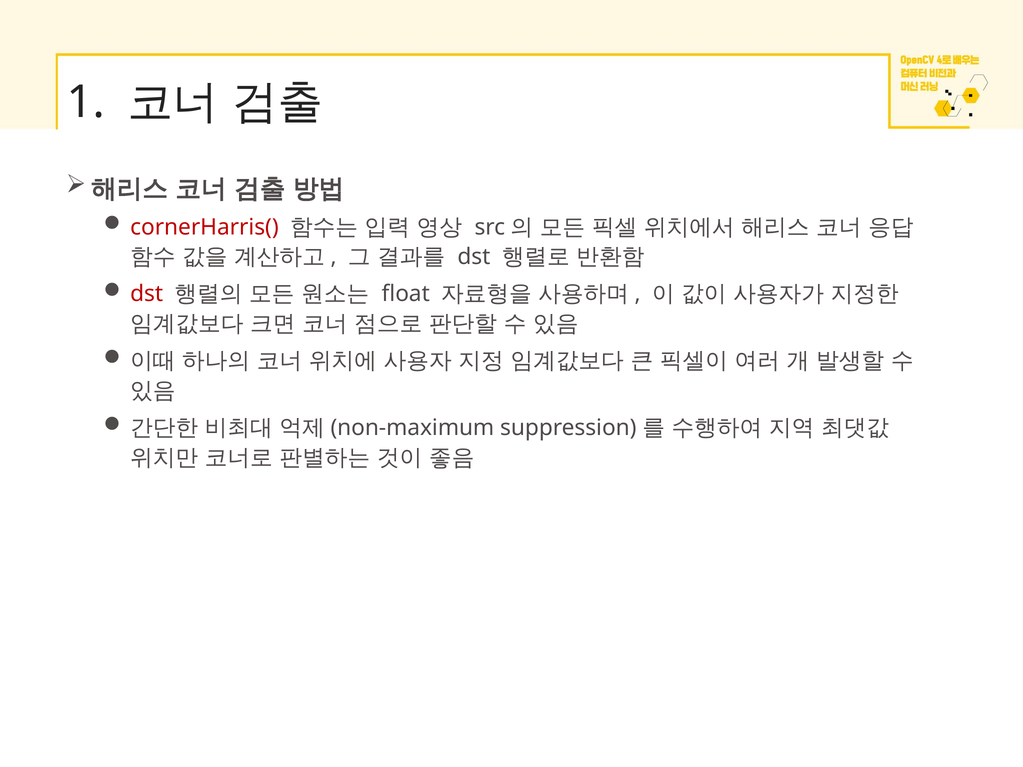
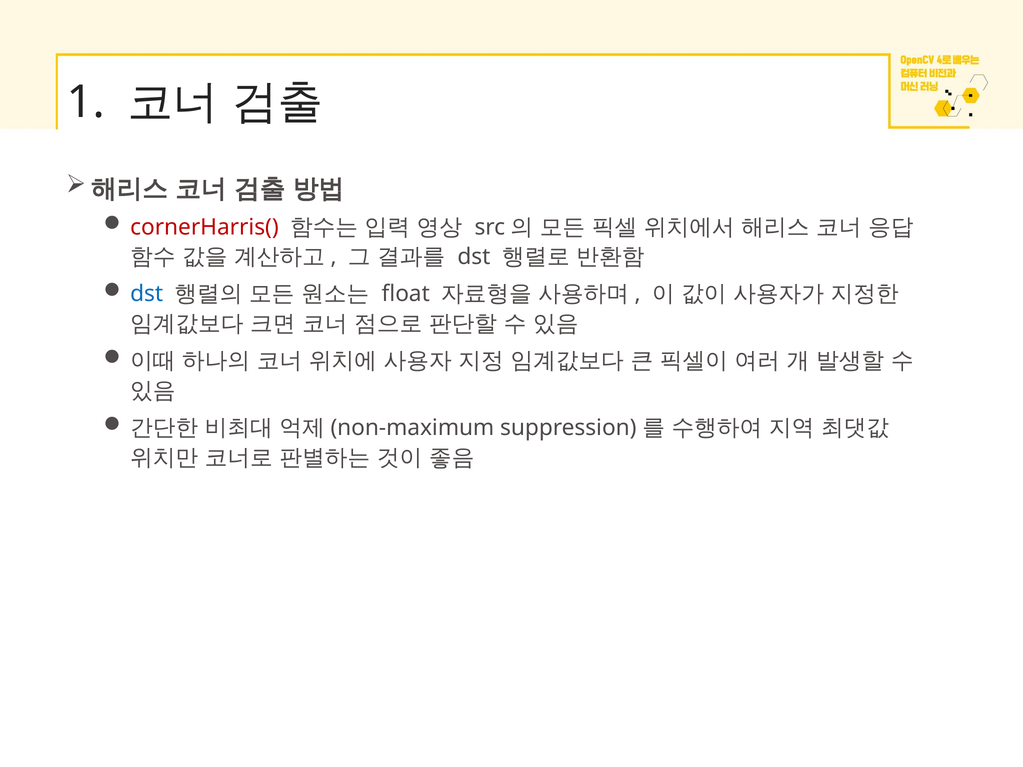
dst at (147, 294) colour: red -> blue
